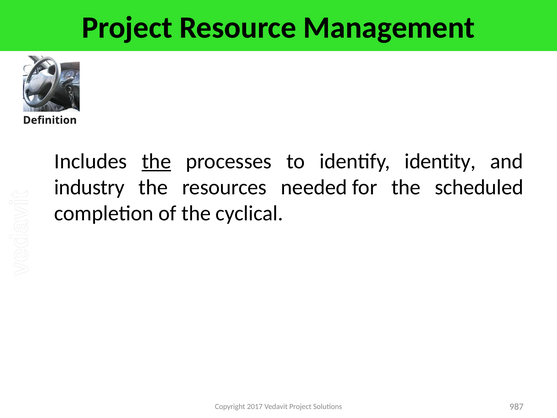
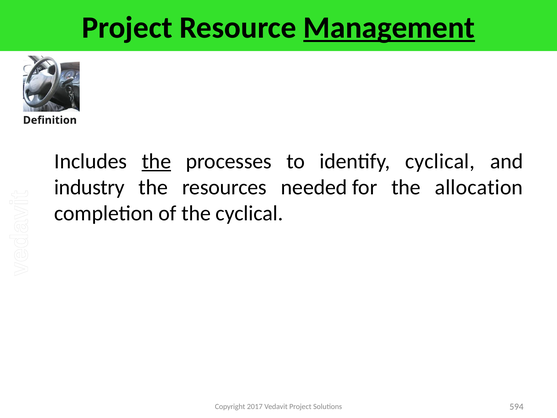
Management underline: none -> present
identify identity: identity -> cyclical
scheduled: scheduled -> allocation
987: 987 -> 594
